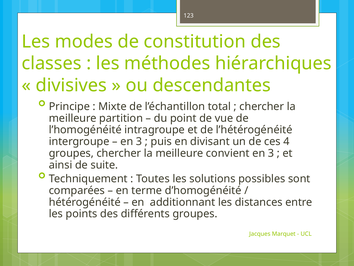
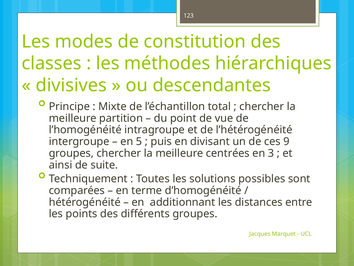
3 at (139, 141): 3 -> 5
4: 4 -> 9
convient: convient -> centrées
